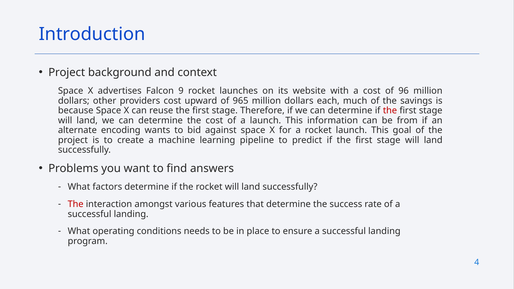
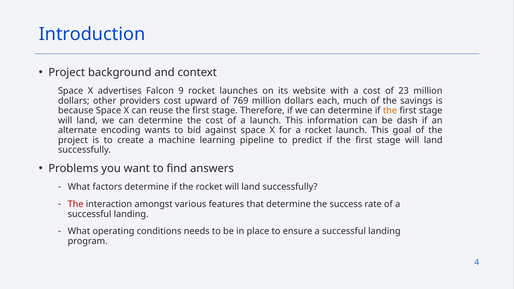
96: 96 -> 23
965: 965 -> 769
the at (390, 111) colour: red -> orange
from: from -> dash
